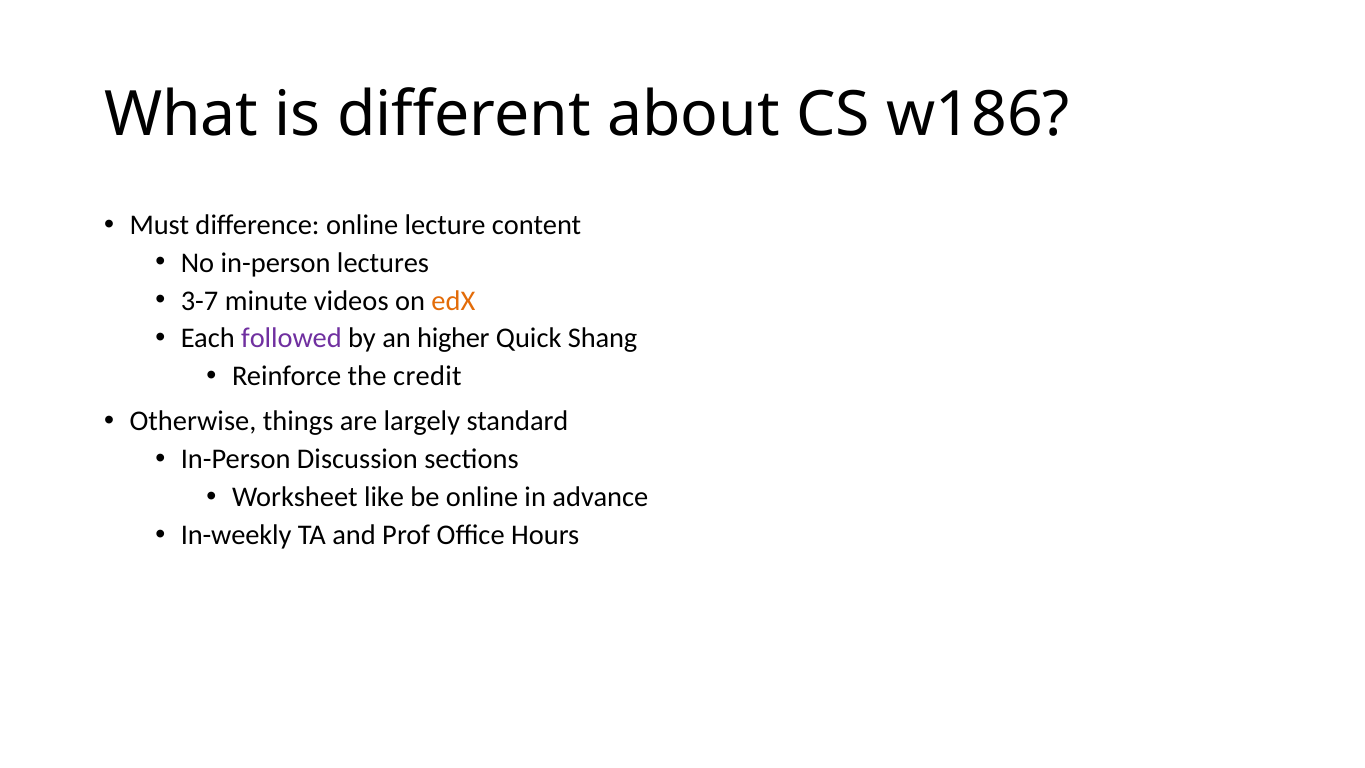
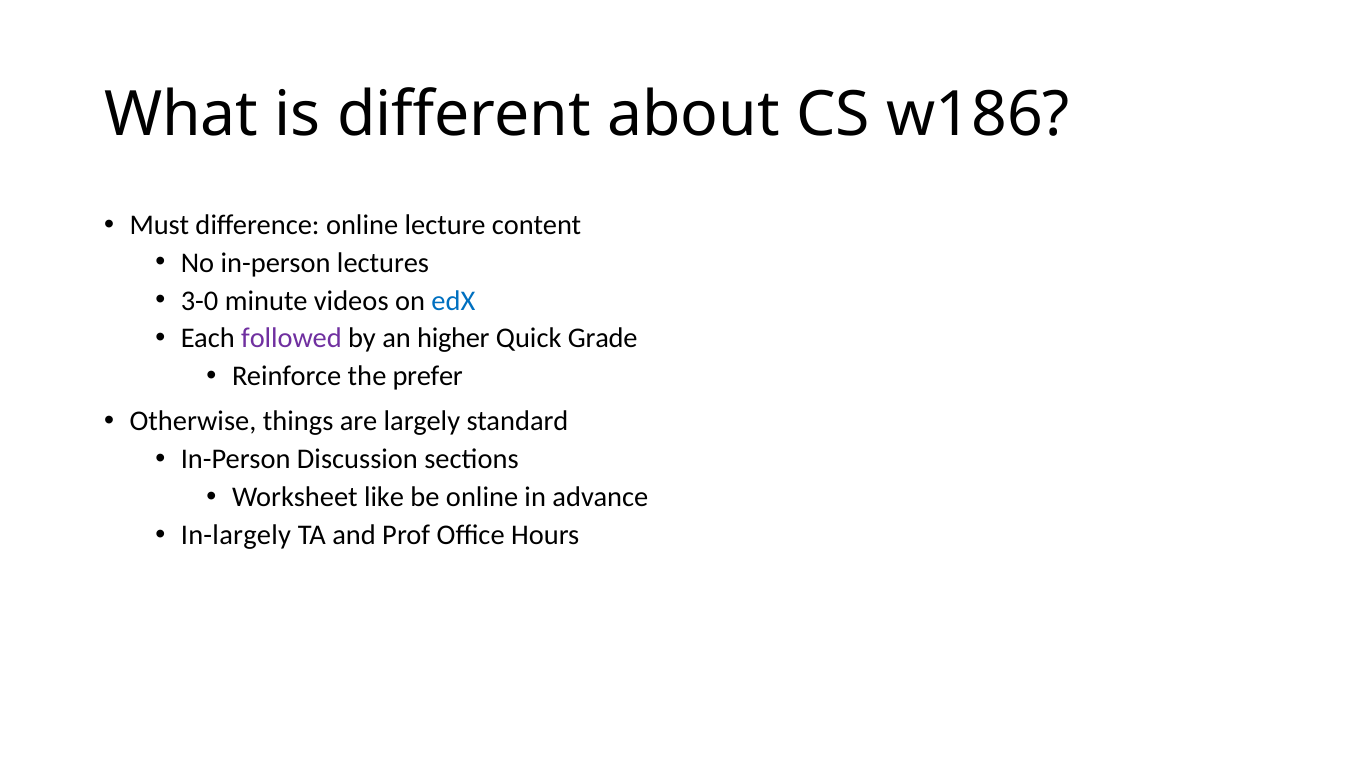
3-7: 3-7 -> 3-0
edX colour: orange -> blue
Shang: Shang -> Grade
credit: credit -> prefer
In-weekly: In-weekly -> In-largely
